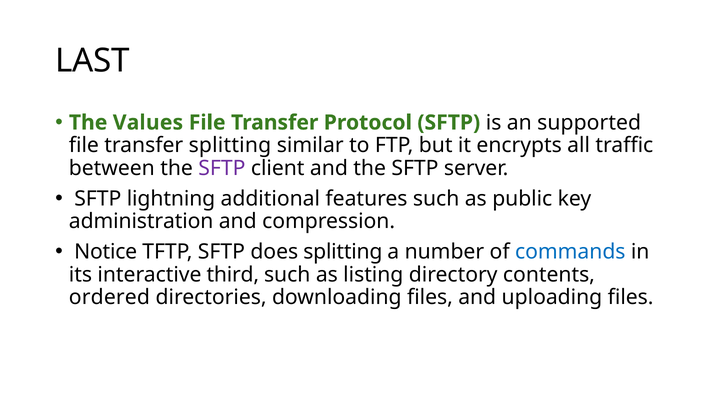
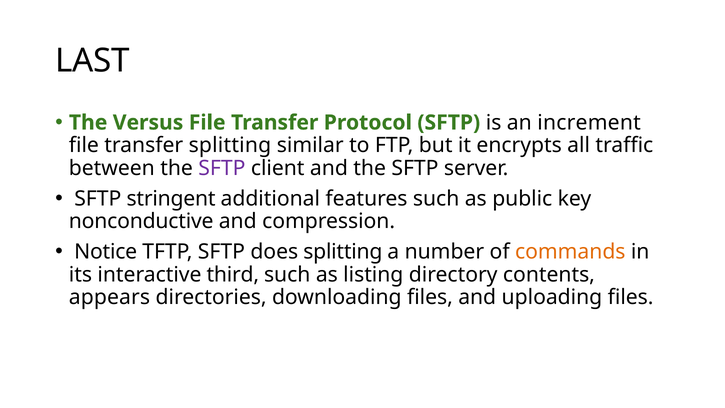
Values: Values -> Versus
supported: supported -> increment
lightning: lightning -> stringent
administration: administration -> nonconductive
commands colour: blue -> orange
ordered: ordered -> appears
